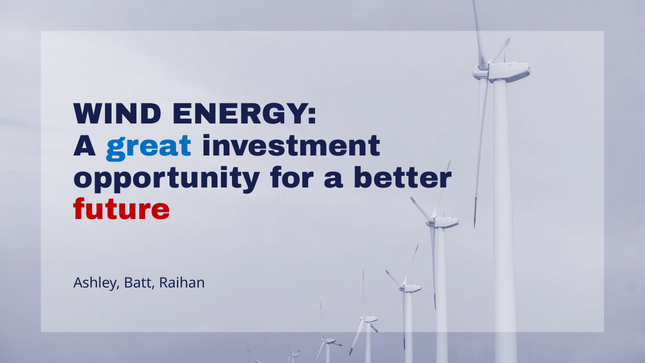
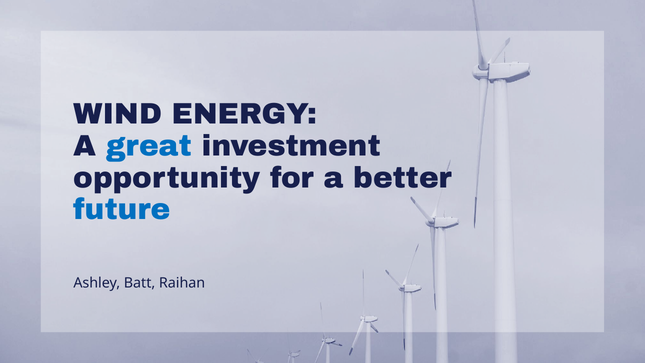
future colour: red -> blue
